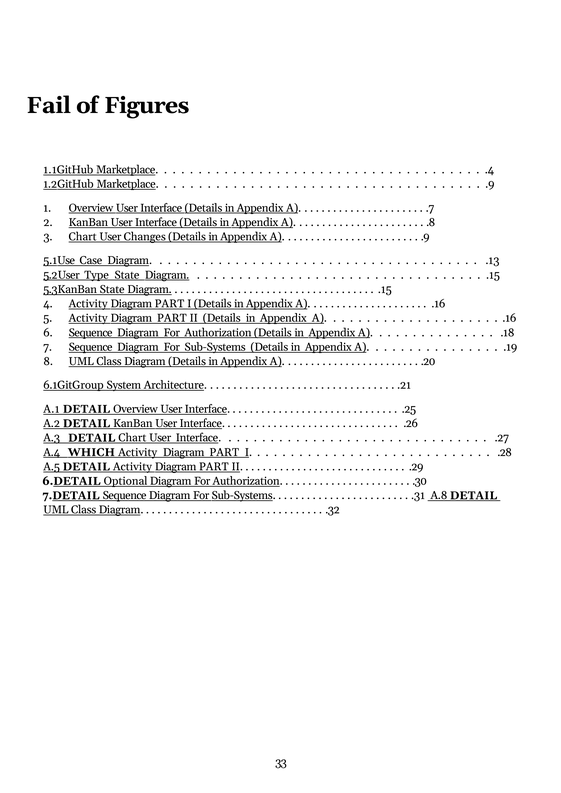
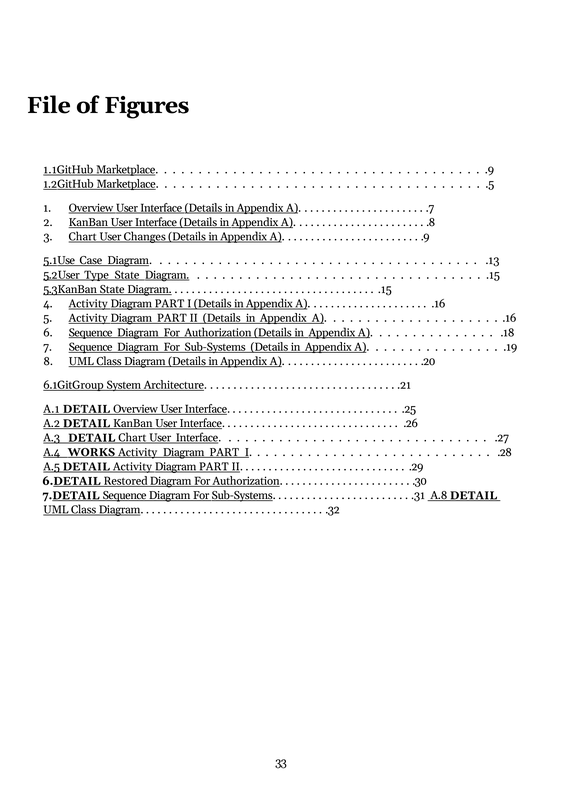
Fail: Fail -> File
.4 at (489, 170): .4 -> .9
.9 at (490, 184): .9 -> .5
WHICH: WHICH -> WORKS
Optional: Optional -> Restored
